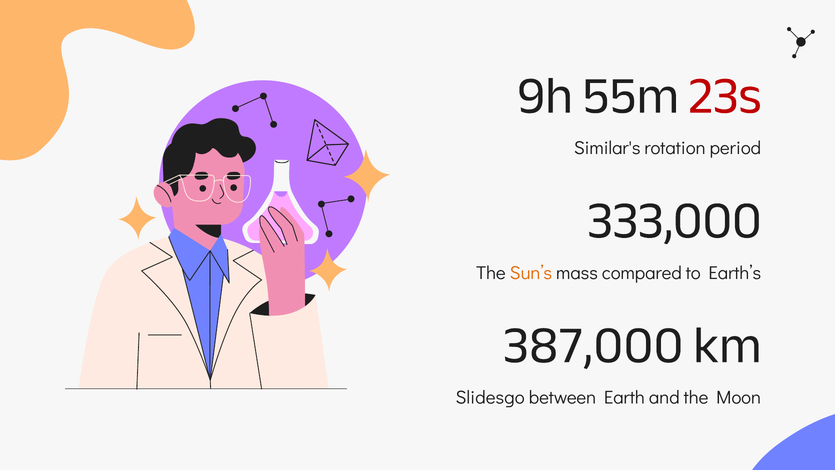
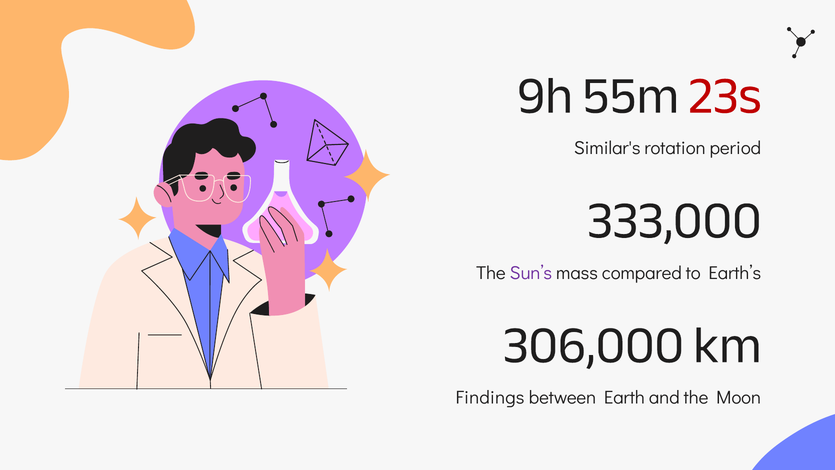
Sun’s colour: orange -> purple
387,000: 387,000 -> 306,000
Slidesgo: Slidesgo -> Findings
